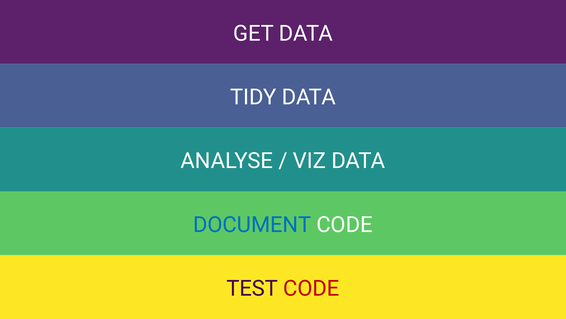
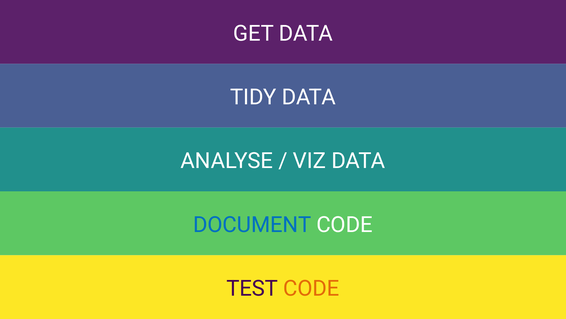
CODE at (311, 288) colour: red -> orange
